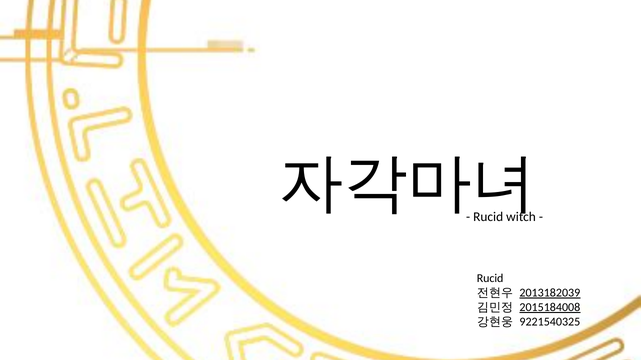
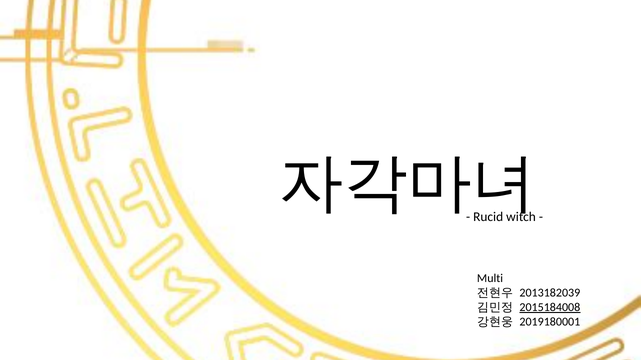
Rucid at (490, 279): Rucid -> Multi
2013182039 underline: present -> none
9221540325: 9221540325 -> 2019180001
